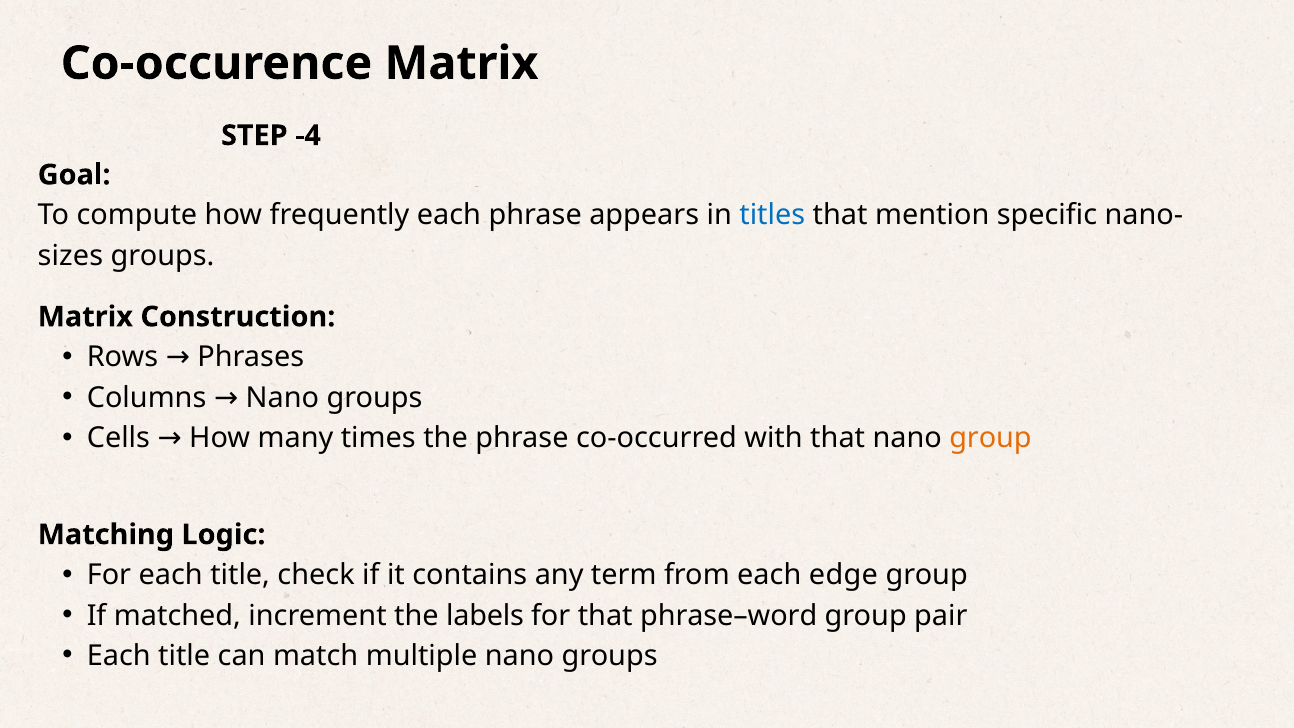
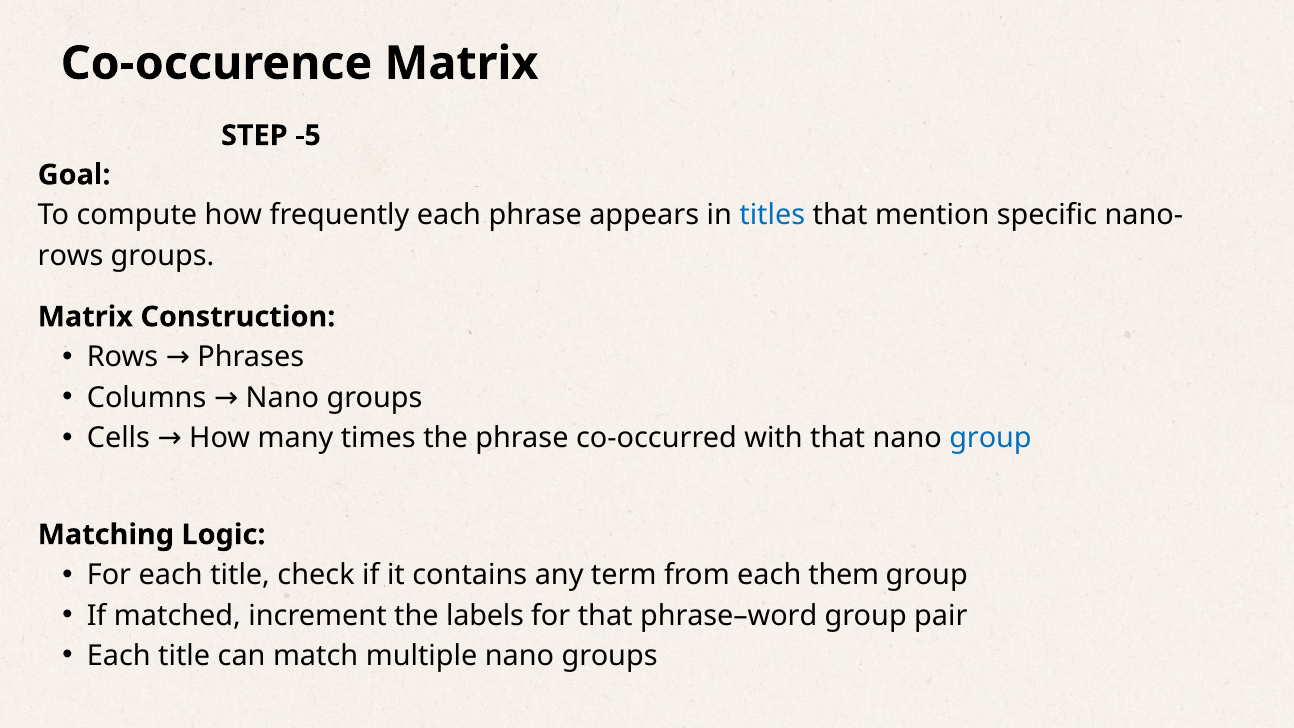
-4: -4 -> -5
sizes at (70, 256): sizes -> rows
group at (990, 438) colour: orange -> blue
edge: edge -> them
